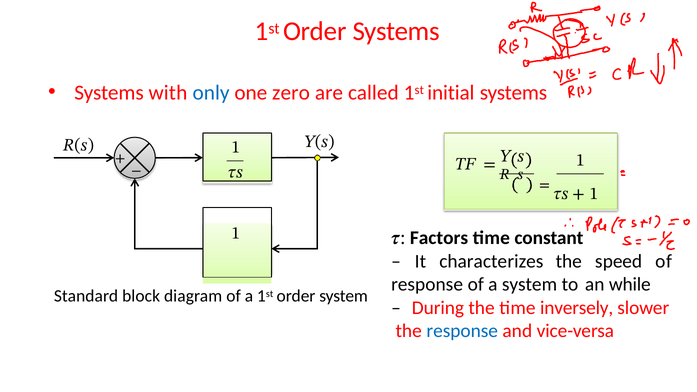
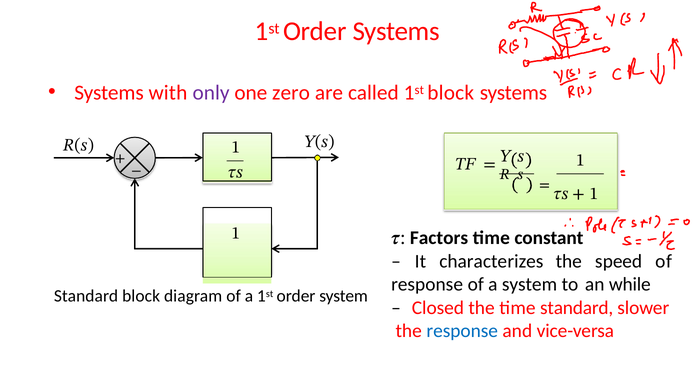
only colour: blue -> purple
1st initial: initial -> block
During: During -> Closed
time inversely: inversely -> standard
